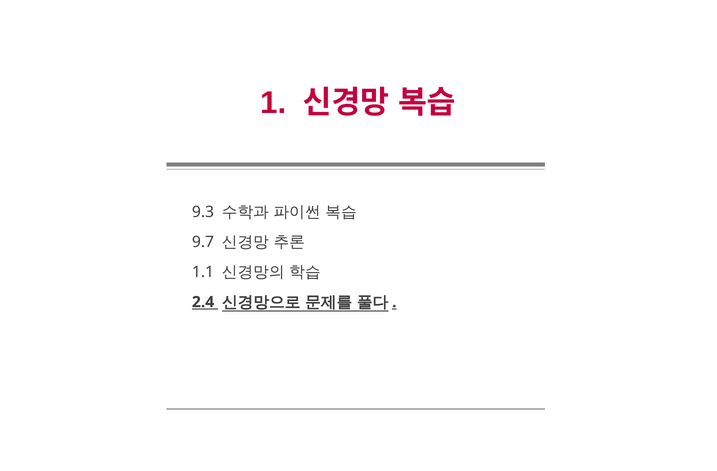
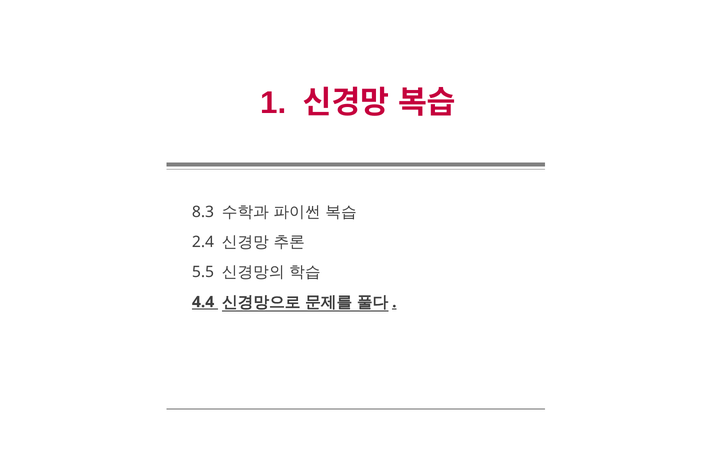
9.3: 9.3 -> 8.3
9.7: 9.7 -> 2.4
1.1: 1.1 -> 5.5
2.4: 2.4 -> 4.4
